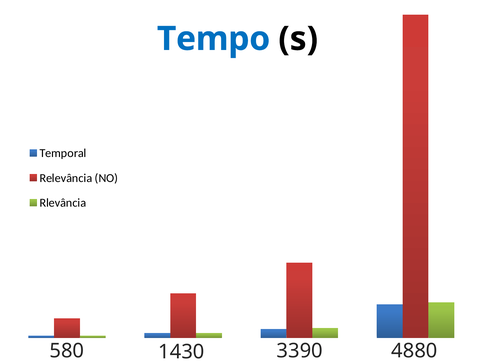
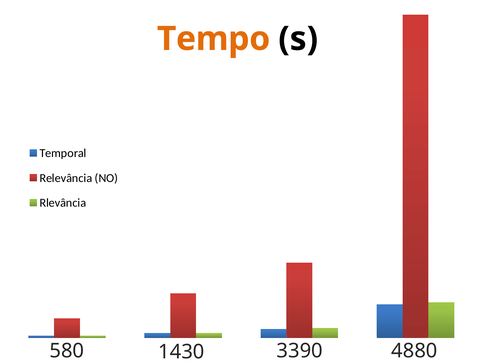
Tempo colour: blue -> orange
